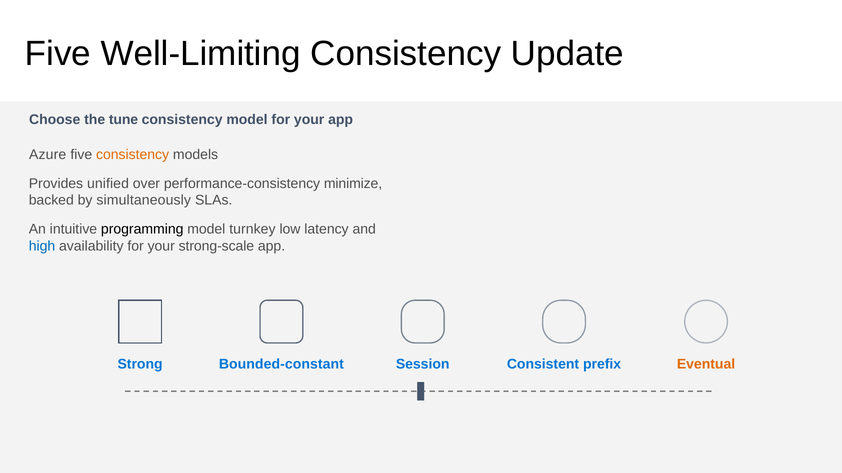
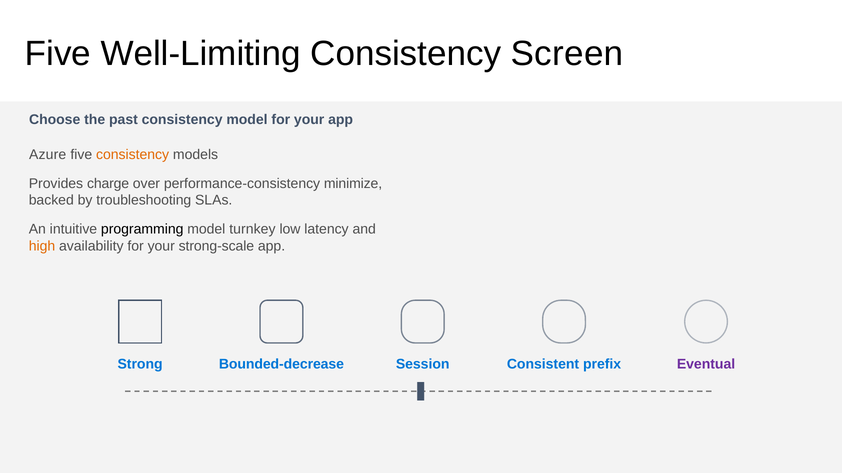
Update: Update -> Screen
tune: tune -> past
unified: unified -> charge
simultaneously: simultaneously -> troubleshooting
high colour: blue -> orange
Bounded-constant: Bounded-constant -> Bounded-decrease
Eventual colour: orange -> purple
